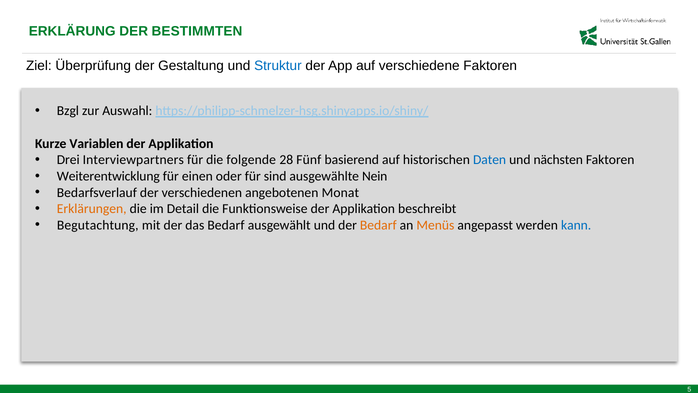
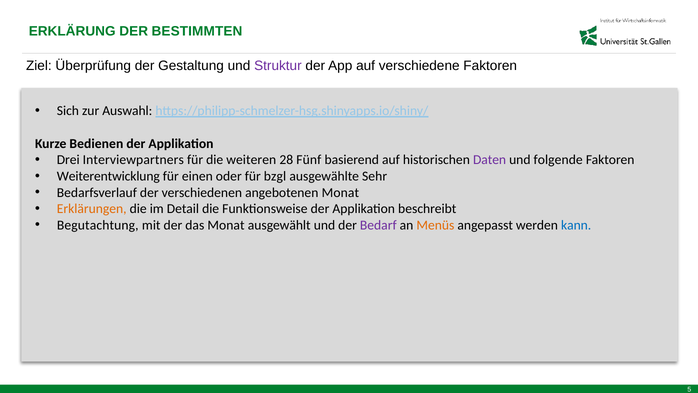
Struktur colour: blue -> purple
Bzgl: Bzgl -> Sich
Variablen: Variablen -> Bedienen
folgende: folgende -> weiteren
Daten colour: blue -> purple
nächsten: nächsten -> folgende
sind: sind -> bzgl
Nein: Nein -> Sehr
das Bedarf: Bedarf -> Monat
Bedarf at (378, 225) colour: orange -> purple
